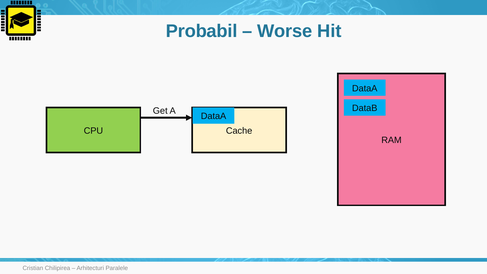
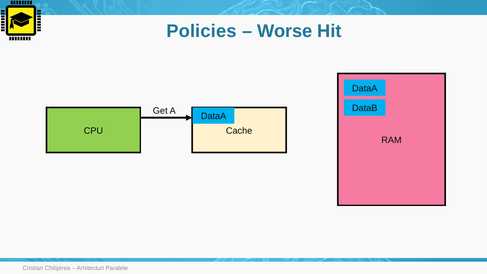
Probabil: Probabil -> Policies
